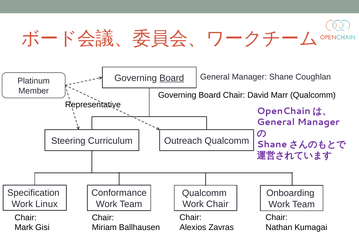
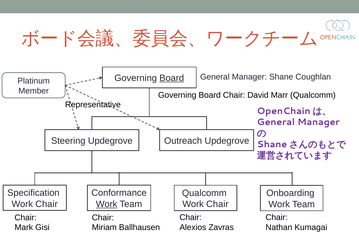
Steering Curriculum: Curriculum -> Updegrove
Outreach Qualcomm: Qualcomm -> Updegrove
Linux at (47, 204): Linux -> Chair
Work at (107, 204) underline: none -> present
